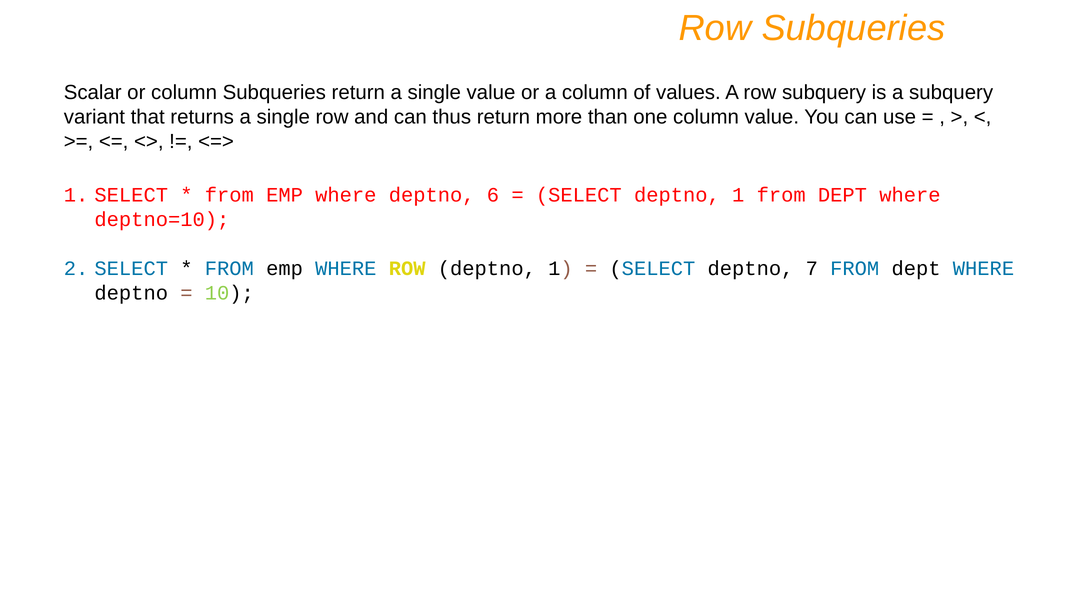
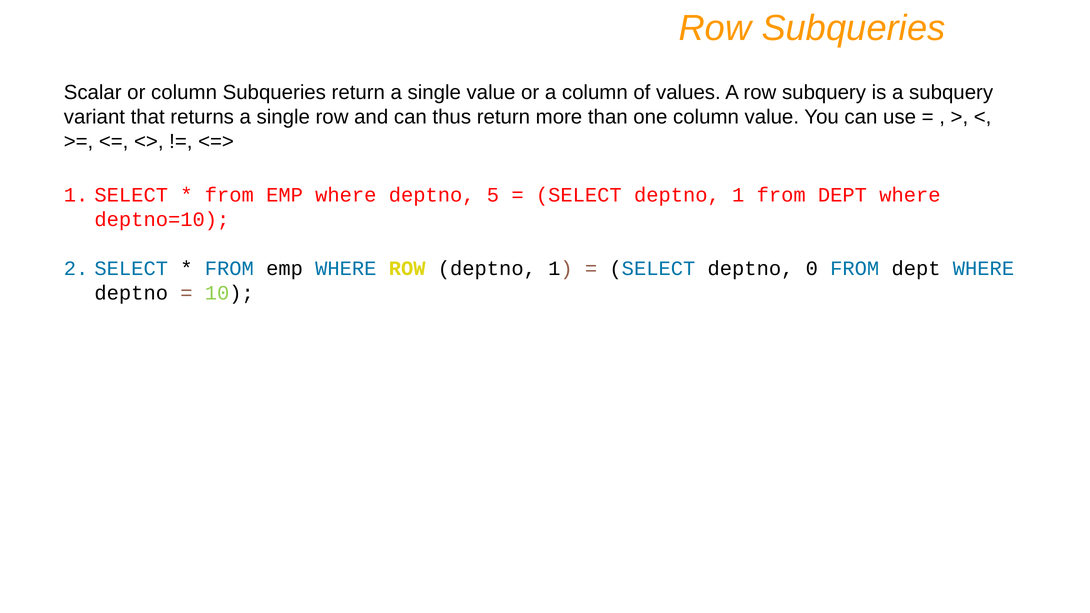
6: 6 -> 5
7: 7 -> 0
